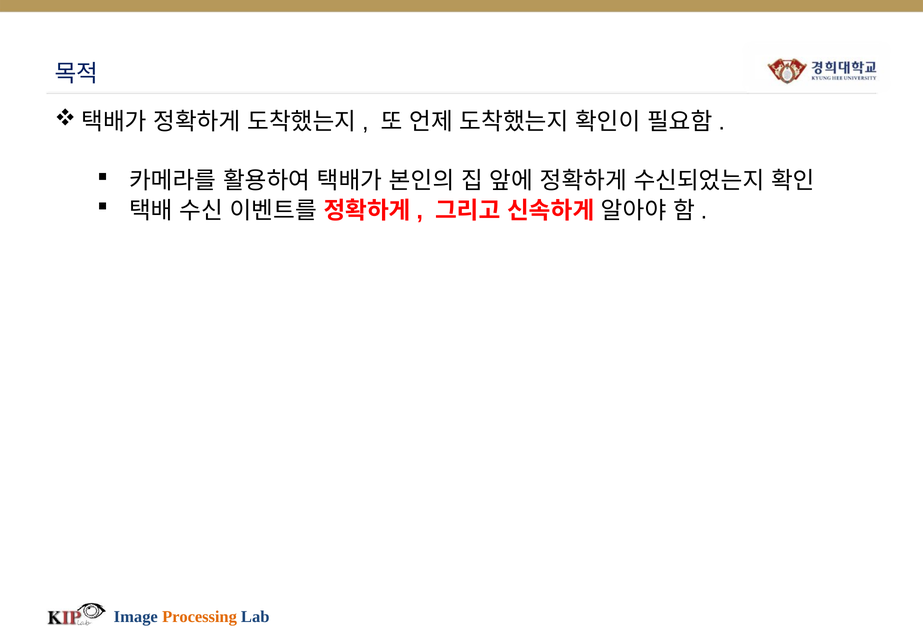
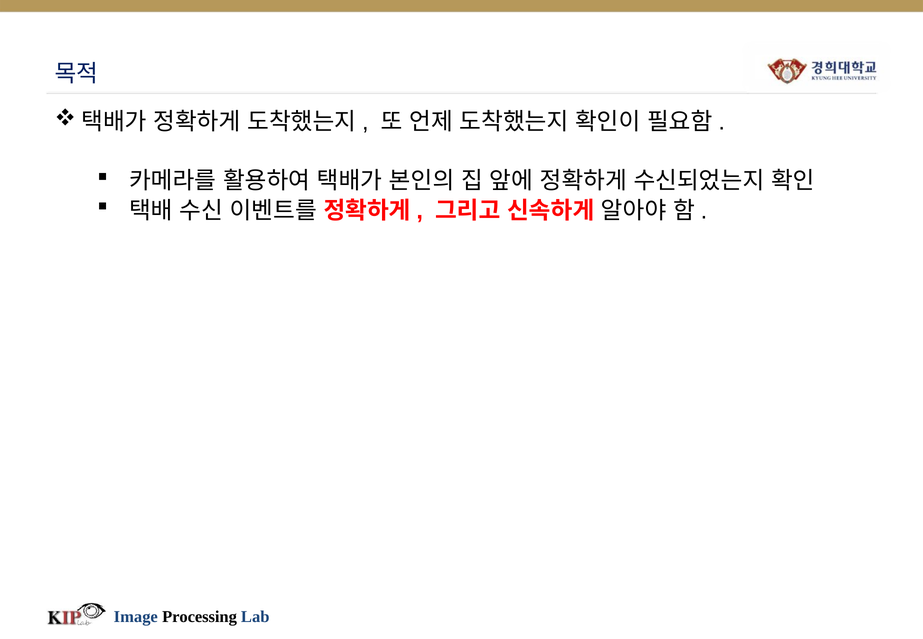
Processing colour: orange -> black
